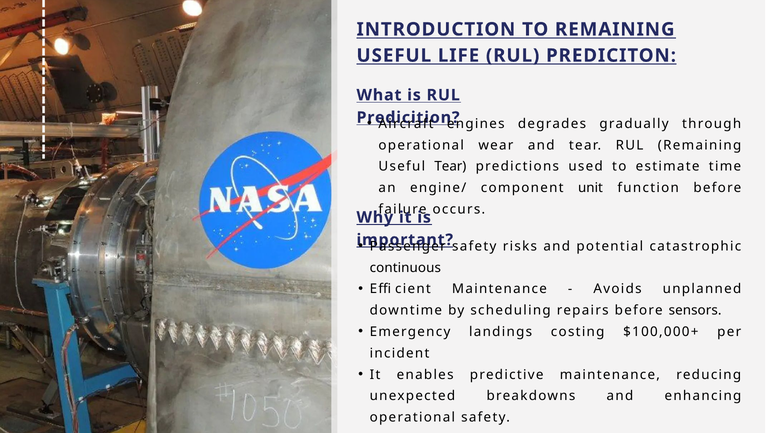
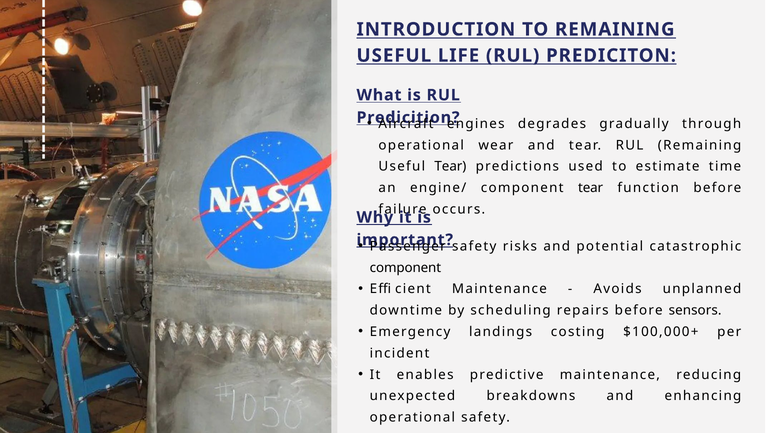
component unit: unit -> tear
continuous at (405, 268): continuous -> component
